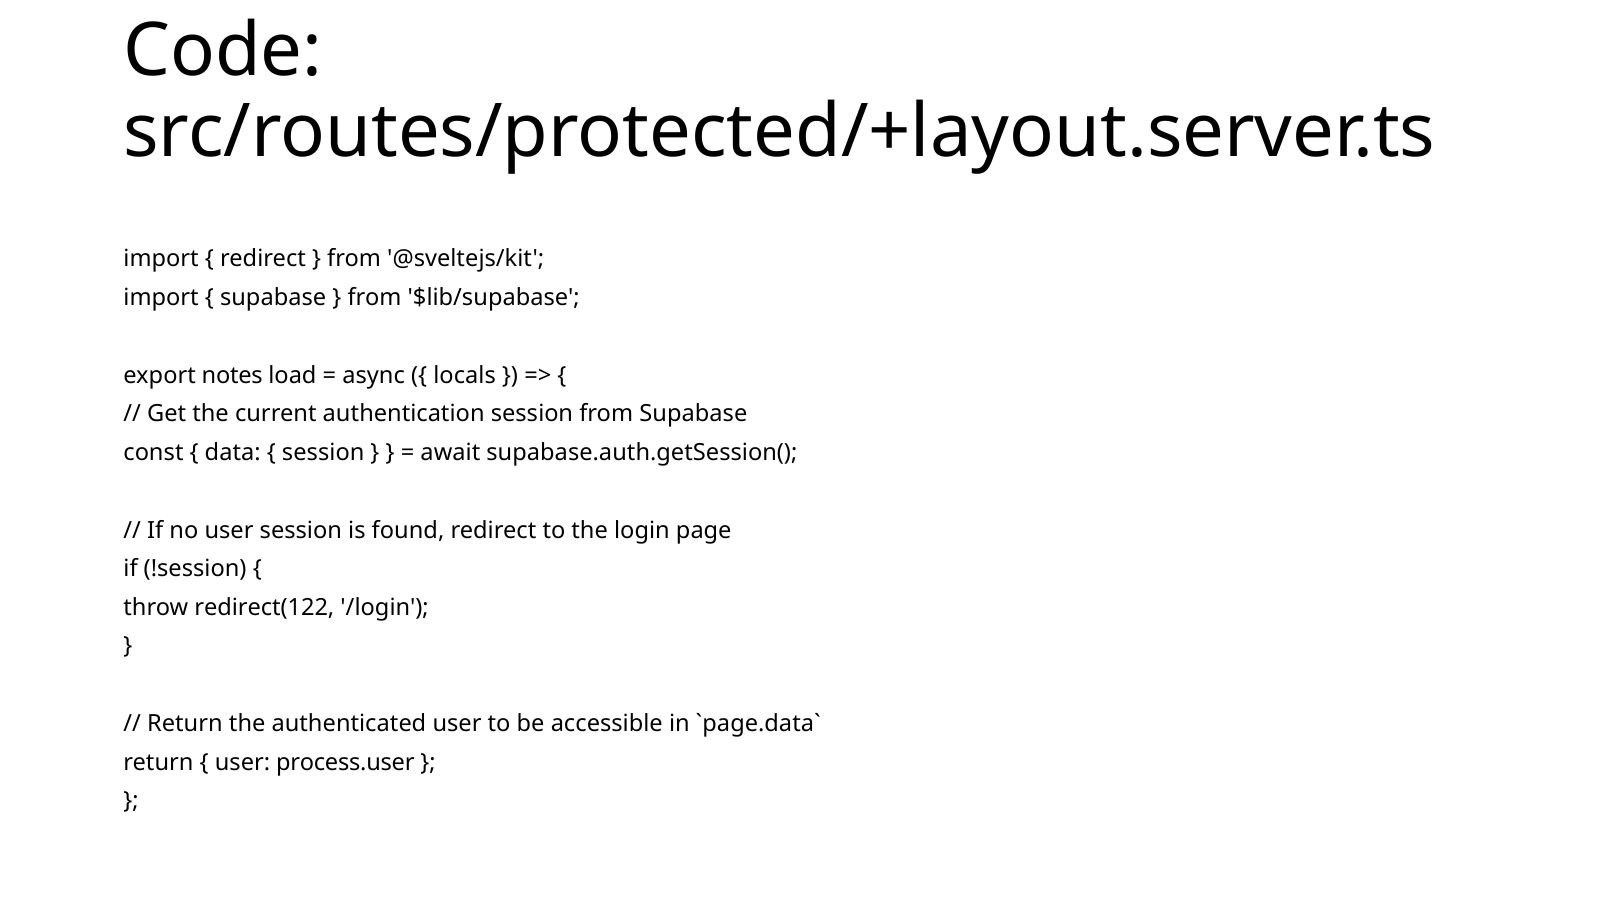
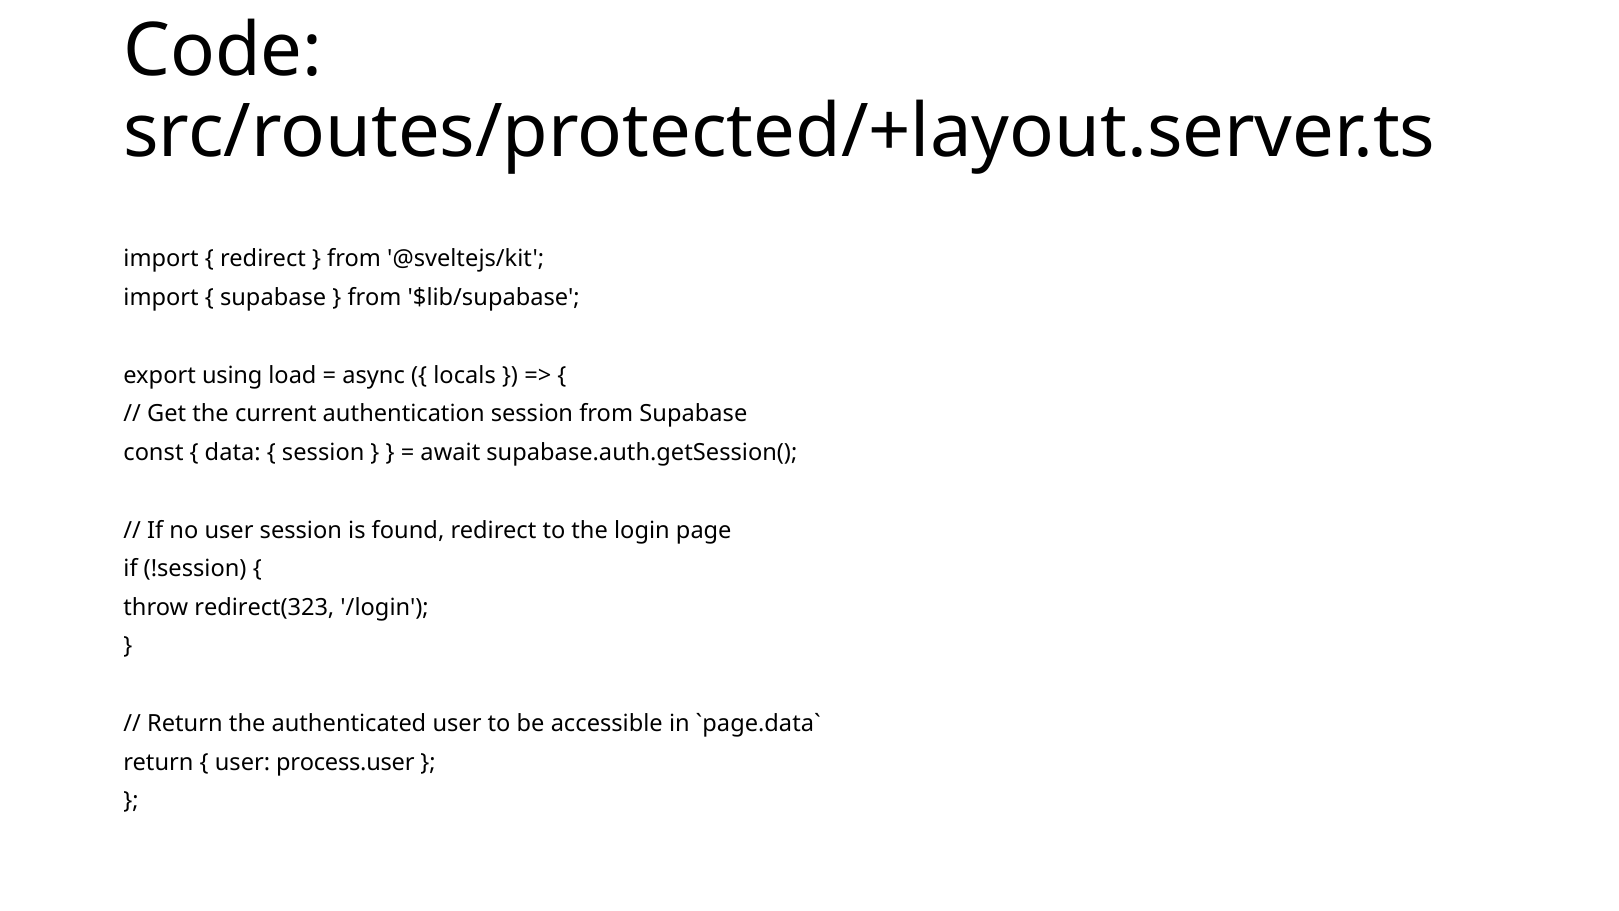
notes: notes -> using
redirect(122: redirect(122 -> redirect(323
